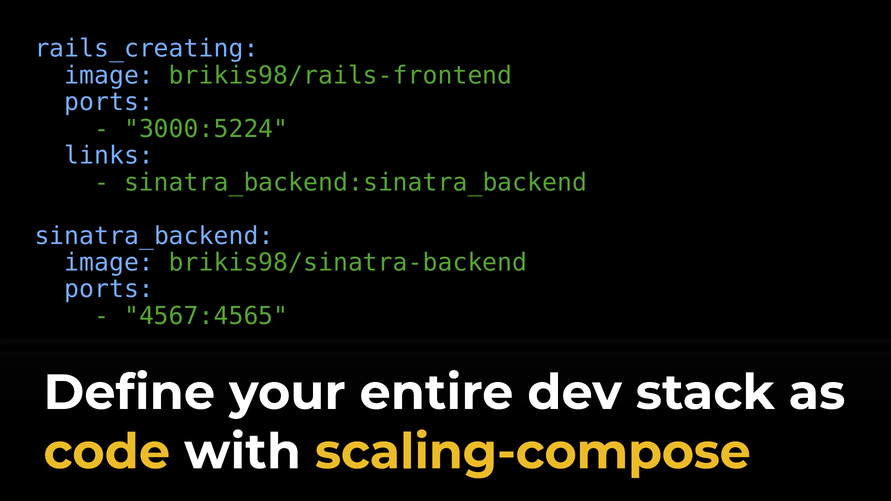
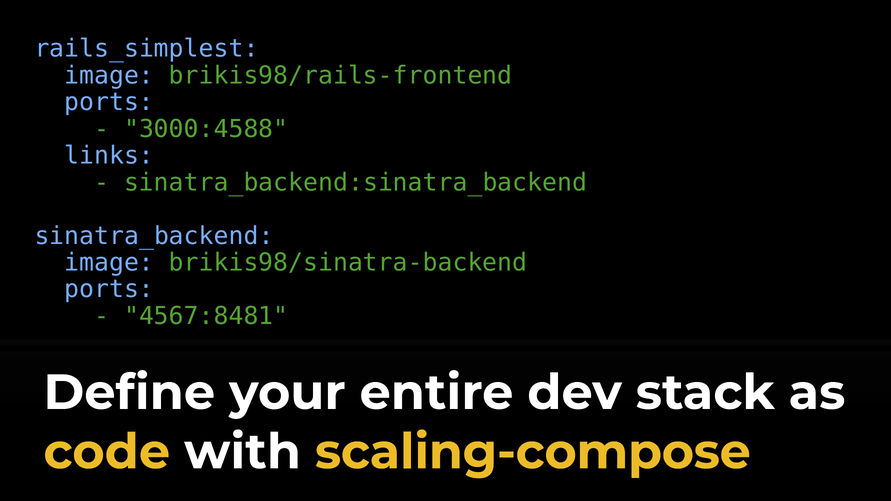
rails_creating: rails_creating -> rails_simplest
3000:5224: 3000:5224 -> 3000:4588
4567:4565: 4567:4565 -> 4567:8481
